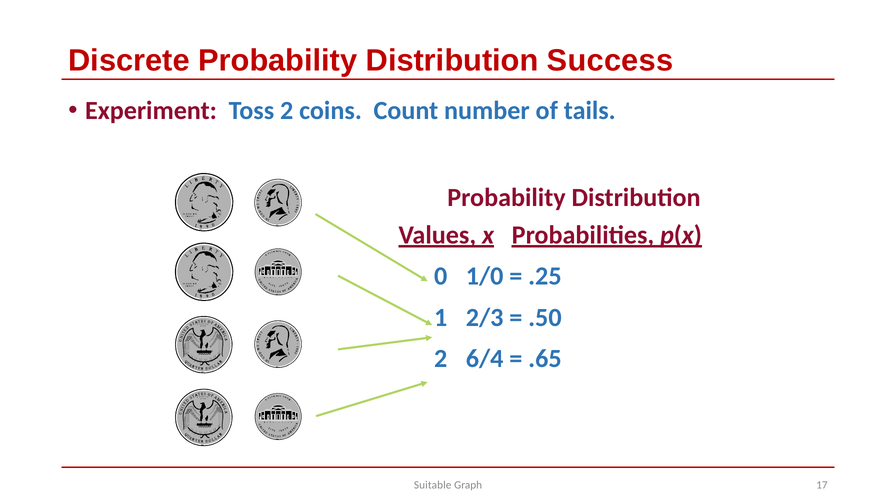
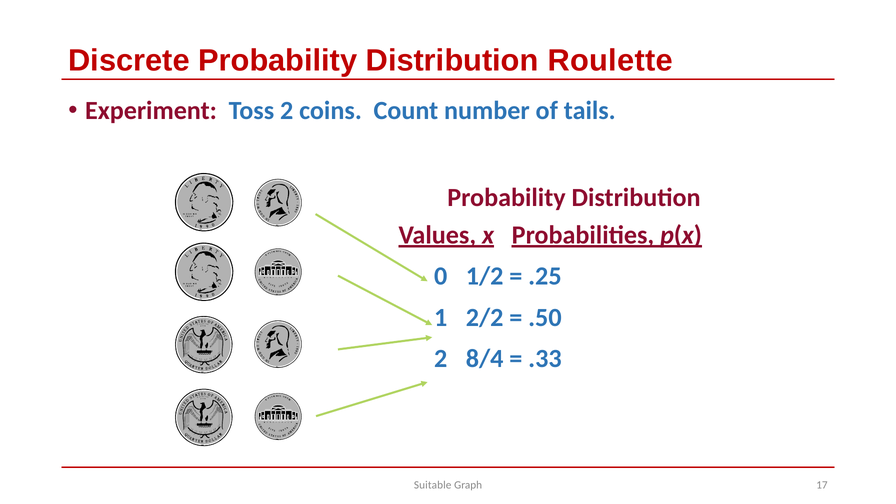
Success: Success -> Roulette
1/0: 1/0 -> 1/2
2/3: 2/3 -> 2/2
6/4: 6/4 -> 8/4
.65: .65 -> .33
